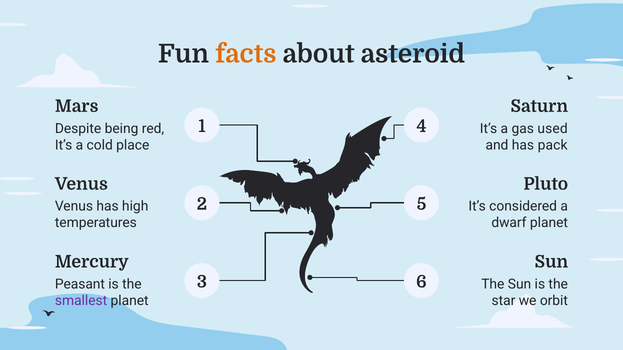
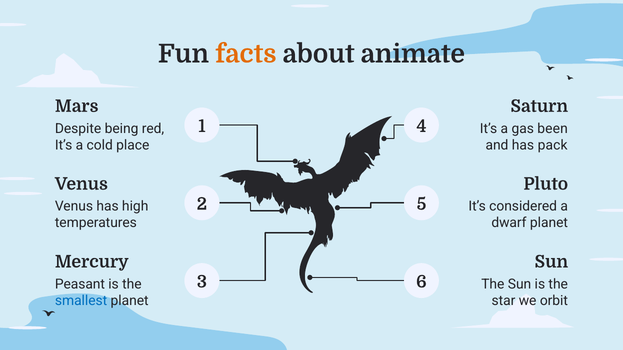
asteroid: asteroid -> animate
used: used -> been
smallest colour: purple -> blue
